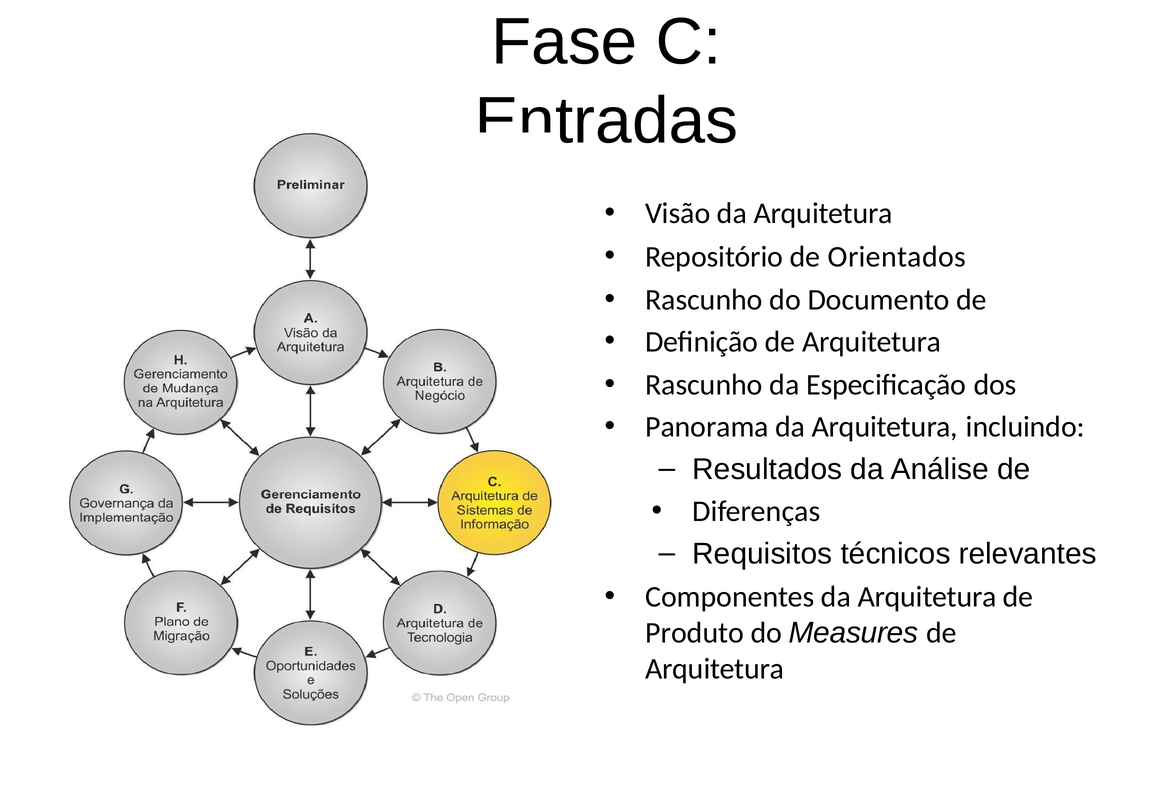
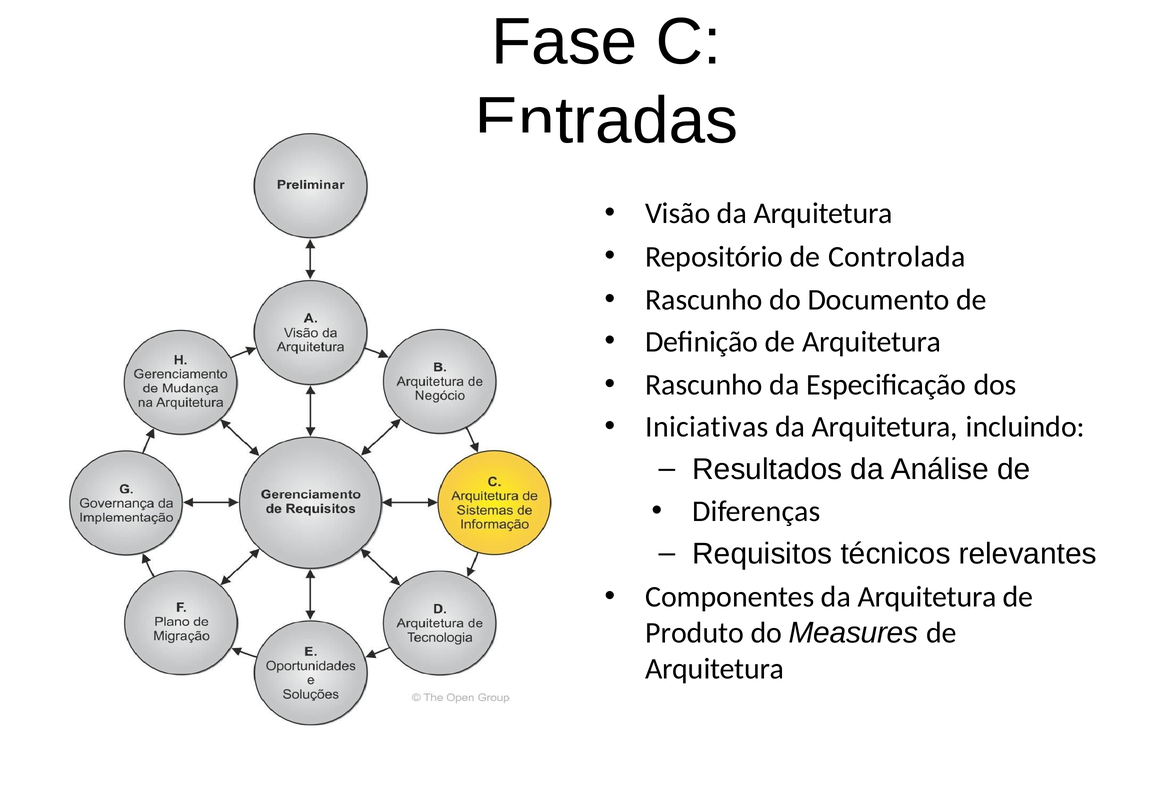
Orientados: Orientados -> Controlada
Panorama: Panorama -> Iniciativas
